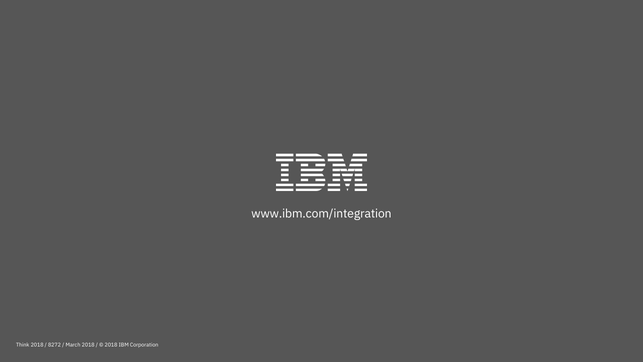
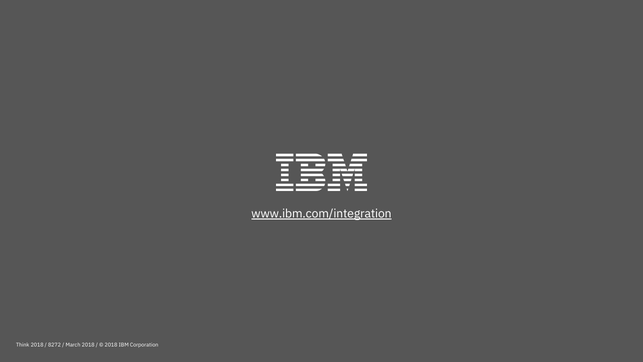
www.ibm.com/integration underline: none -> present
